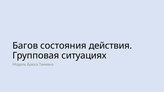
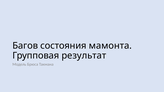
действия: действия -> мамонта
ситуациях: ситуациях -> результат
